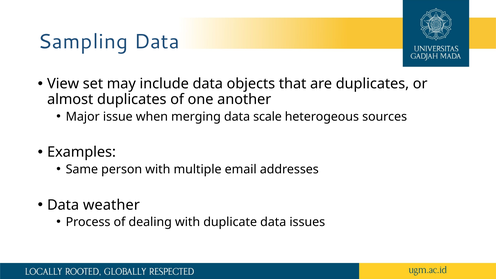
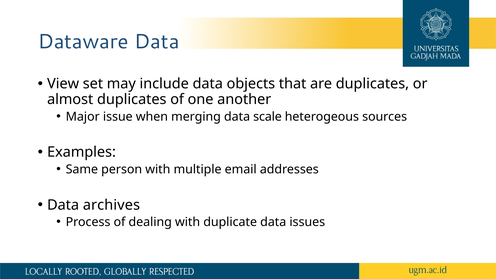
Sampling: Sampling -> Dataware
weather: weather -> archives
